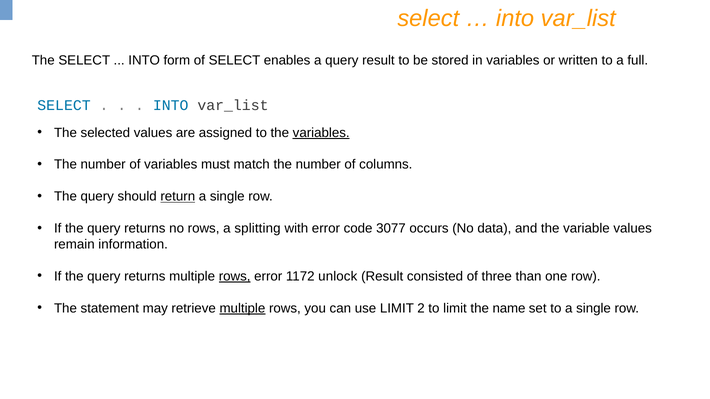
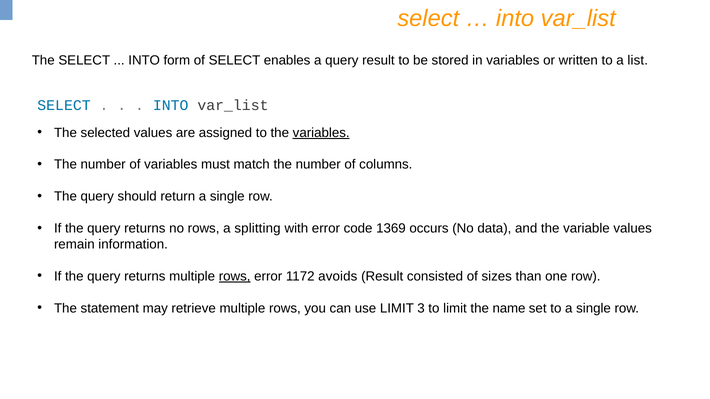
full: full -> list
return underline: present -> none
3077: 3077 -> 1369
unlock: unlock -> avoids
three: three -> sizes
multiple at (242, 308) underline: present -> none
2: 2 -> 3
